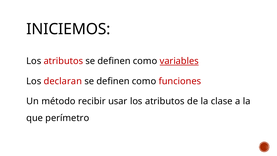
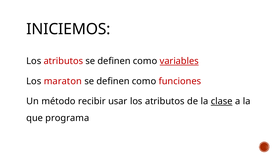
declaran: declaran -> maraton
clase underline: none -> present
perímetro: perímetro -> programa
